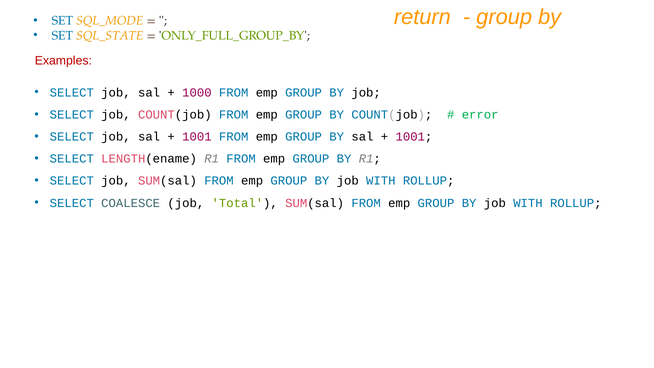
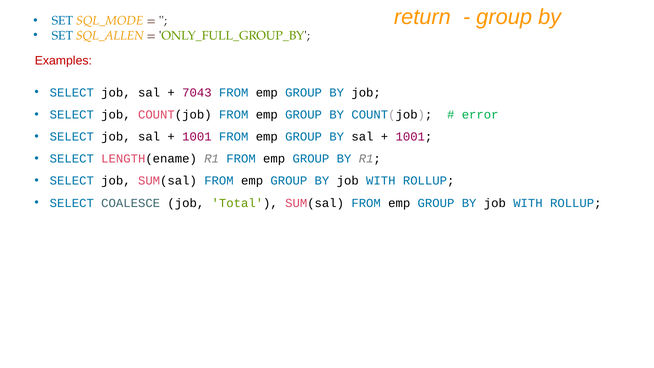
SQL_STATE: SQL_STATE -> SQL_ALLEN
1000: 1000 -> 7043
